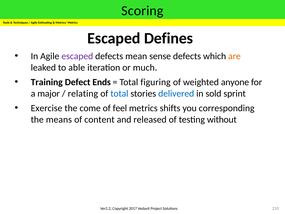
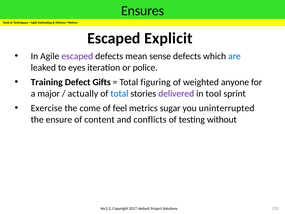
Scoring: Scoring -> Ensures
Defines: Defines -> Explicit
are colour: orange -> blue
able: able -> eyes
much: much -> police
Ends: Ends -> Gifts
relating: relating -> actually
delivered colour: blue -> purple
sold: sold -> tool
shifts: shifts -> sugar
corresponding: corresponding -> uninterrupted
means: means -> ensure
released: released -> conflicts
